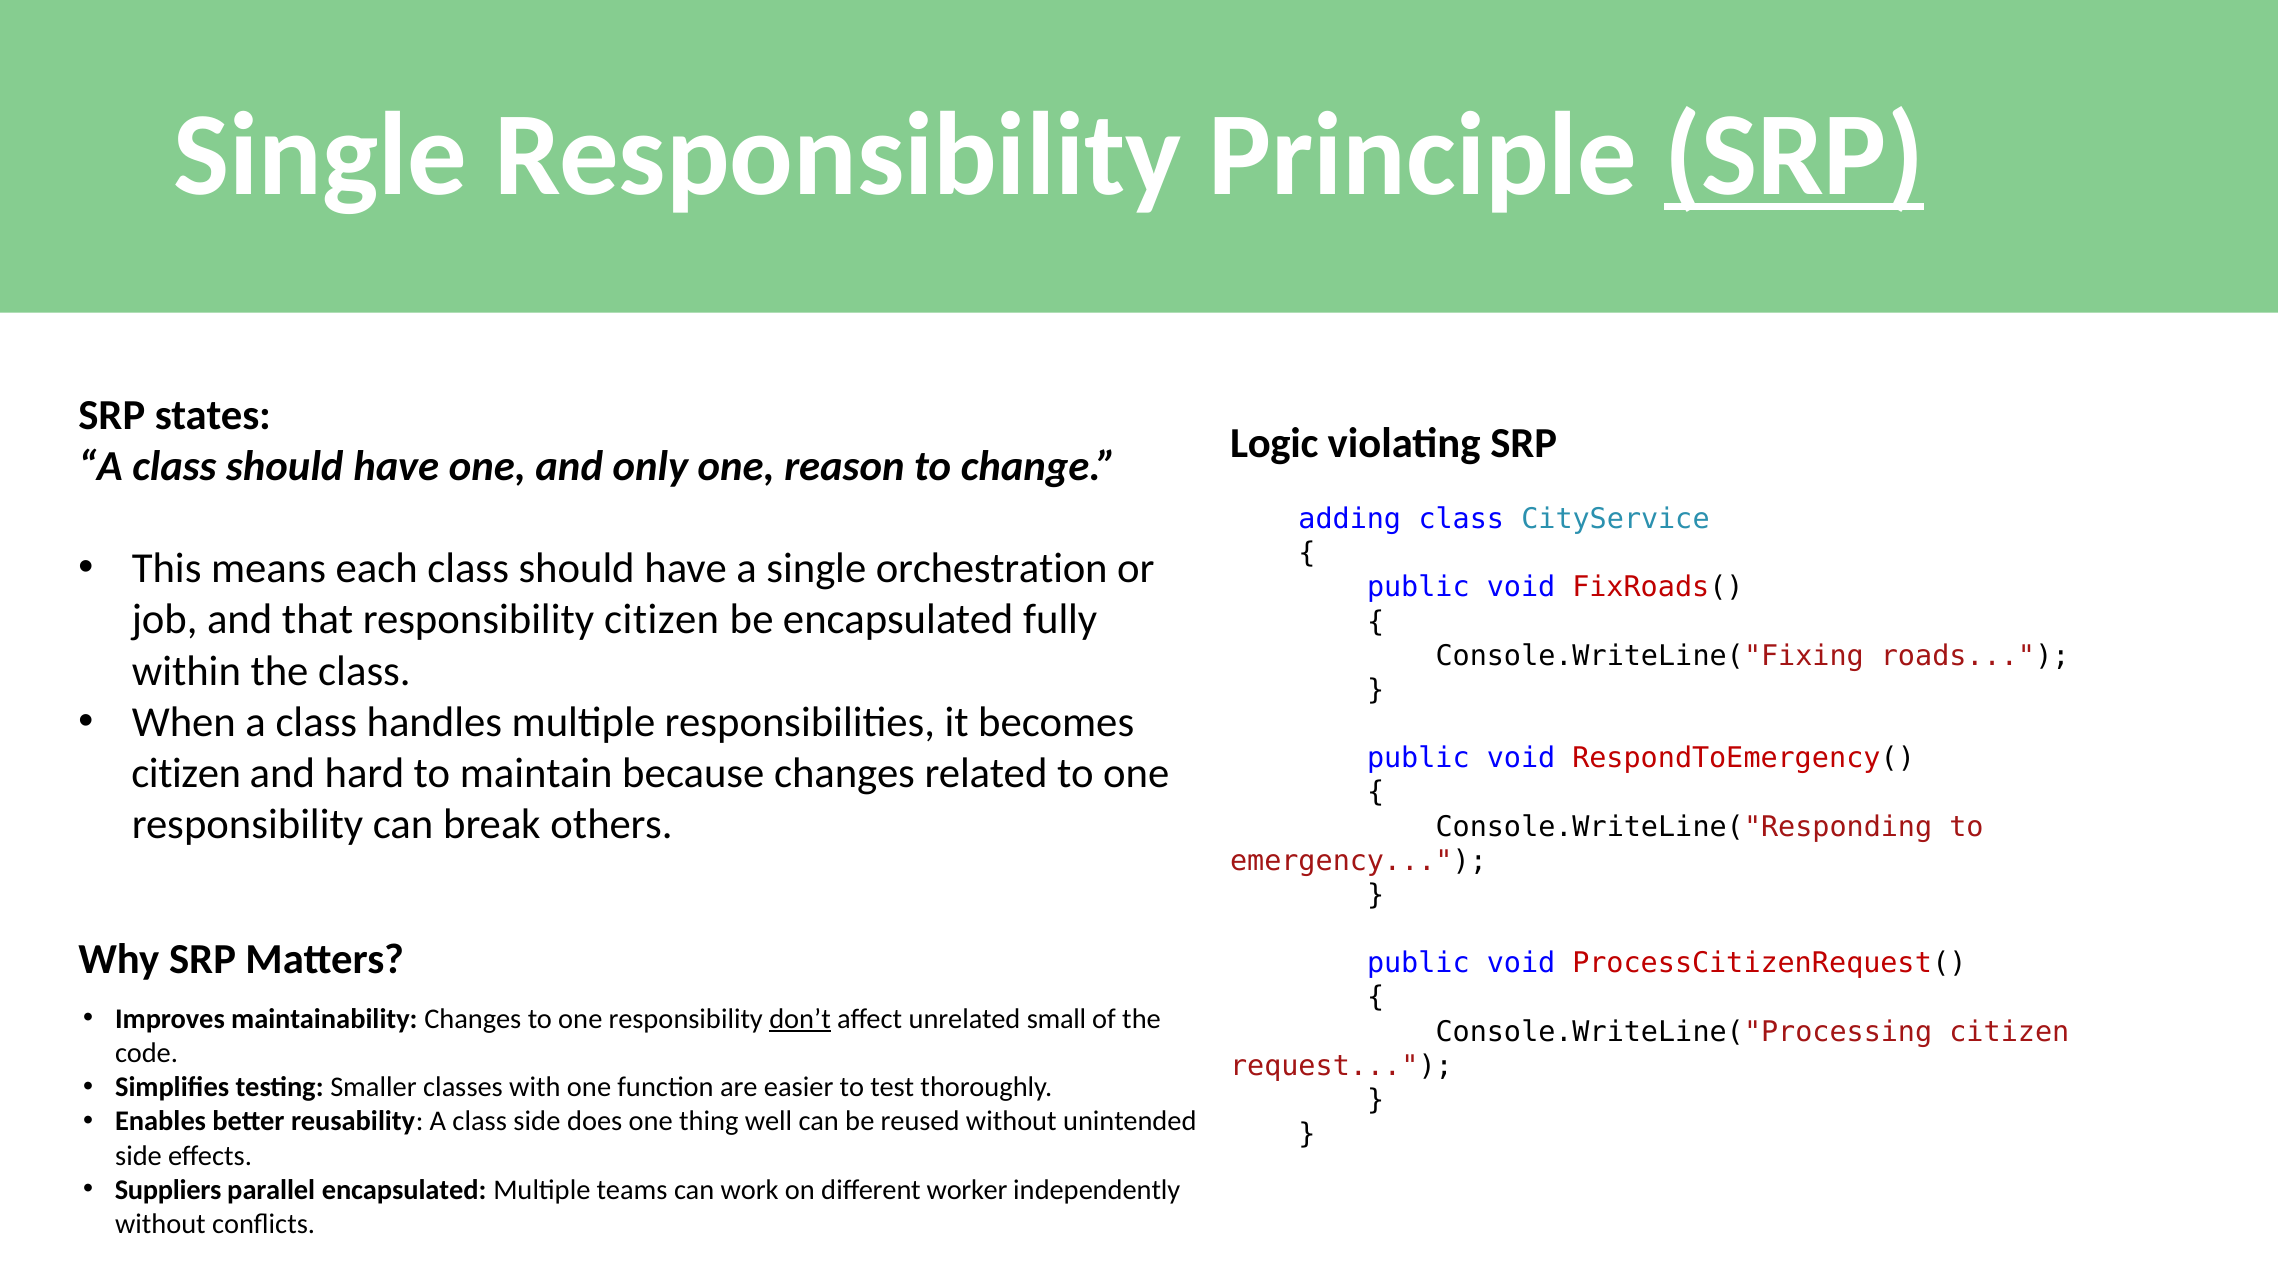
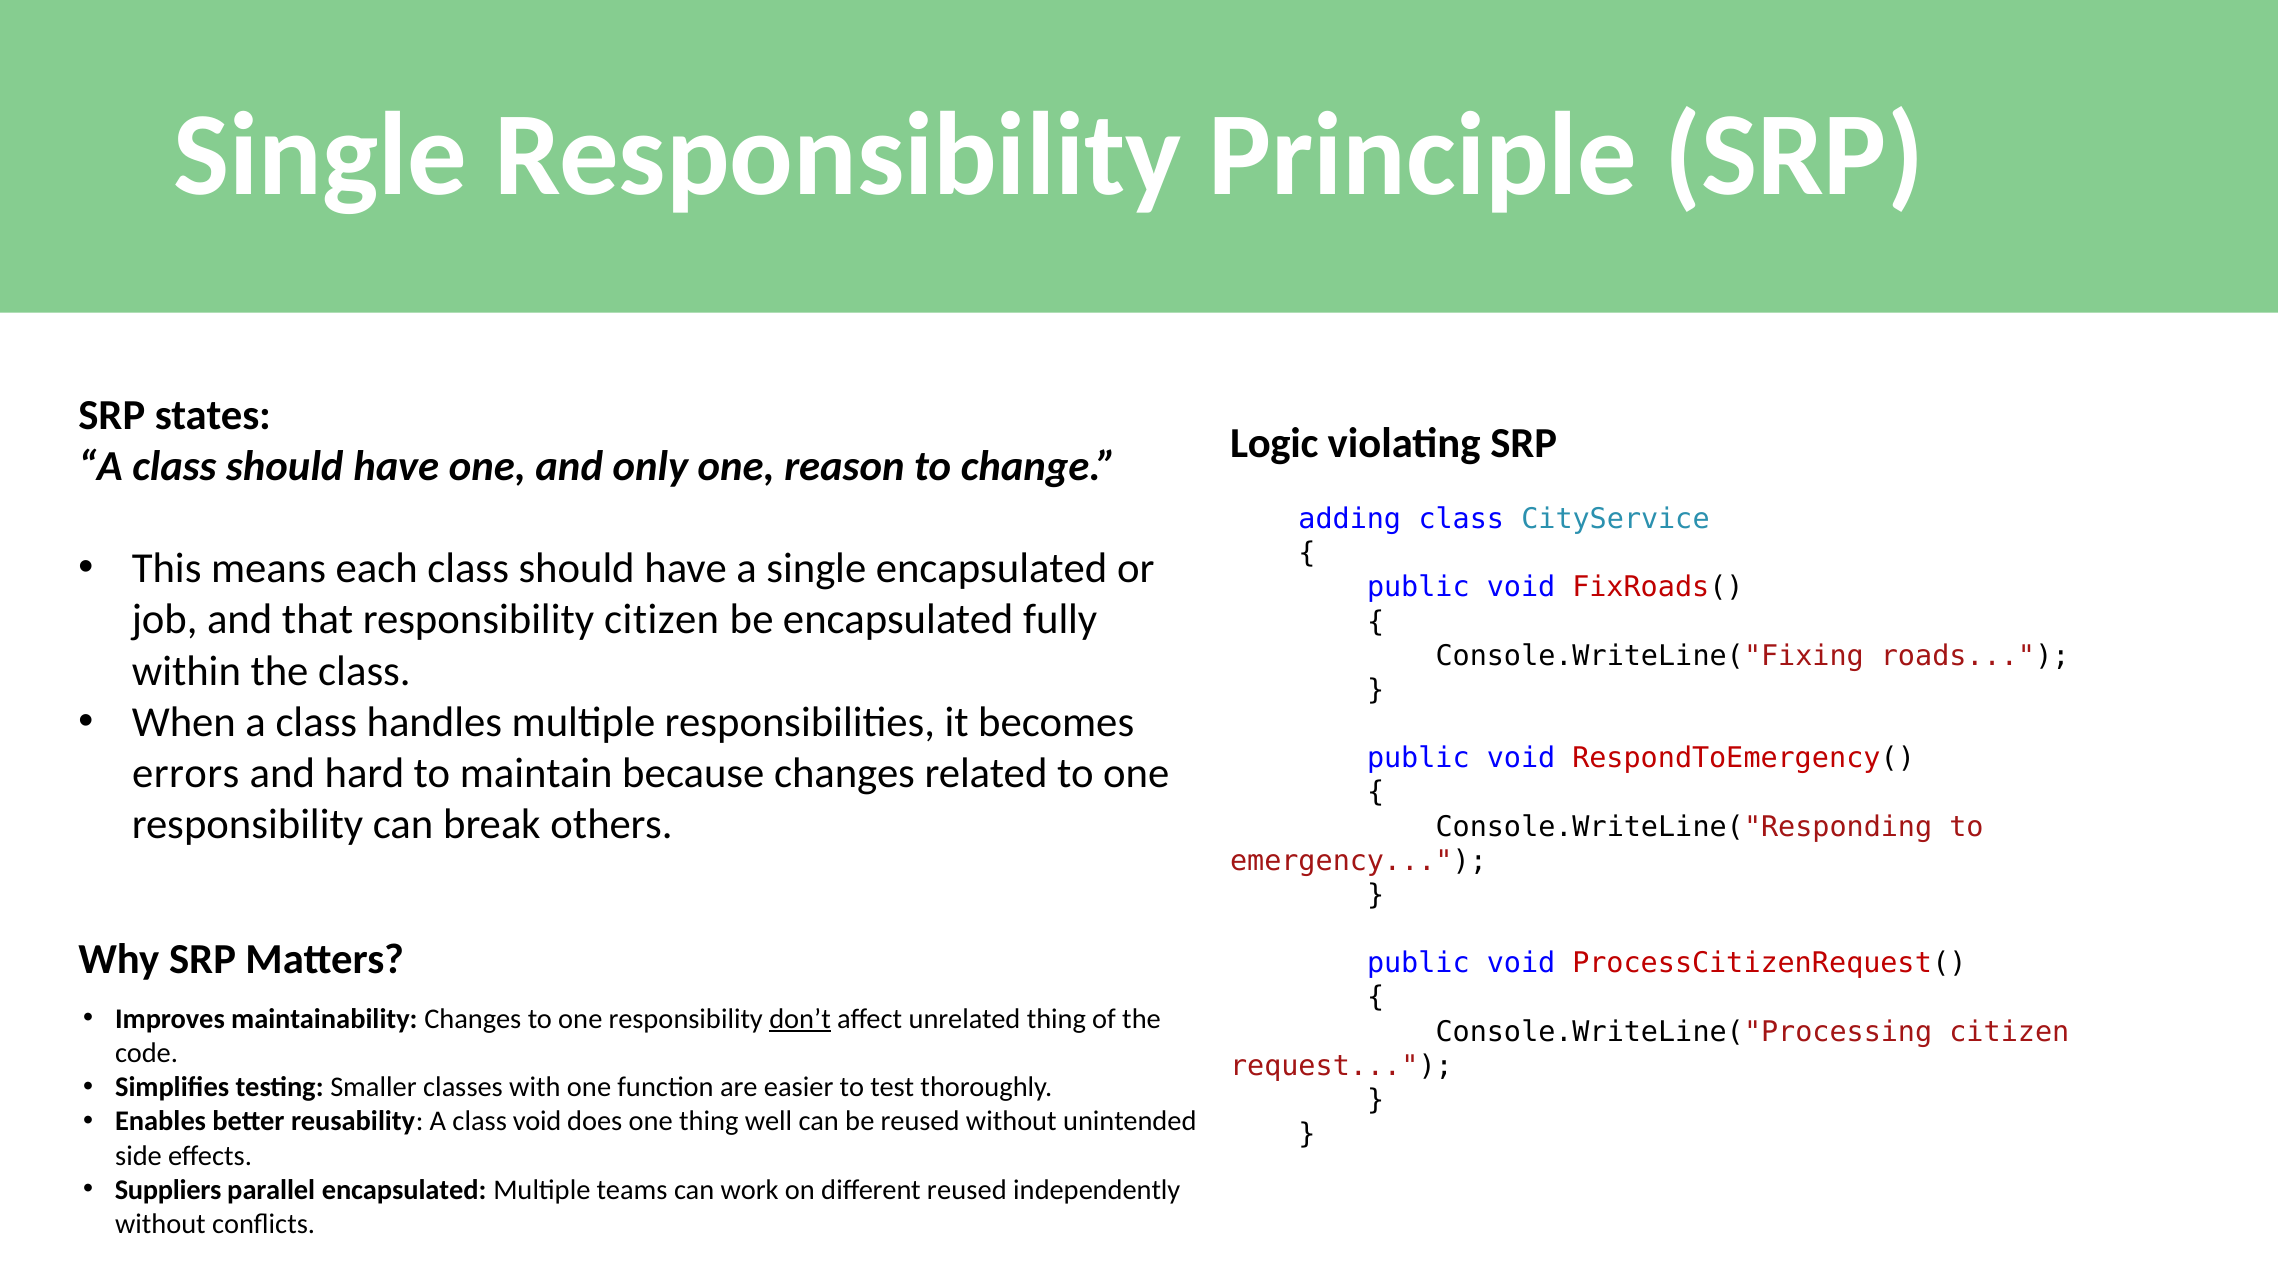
SRP at (1794, 156) underline: present -> none
single orchestration: orchestration -> encapsulated
citizen at (186, 774): citizen -> errors
unrelated small: small -> thing
class side: side -> void
different worker: worker -> reused
